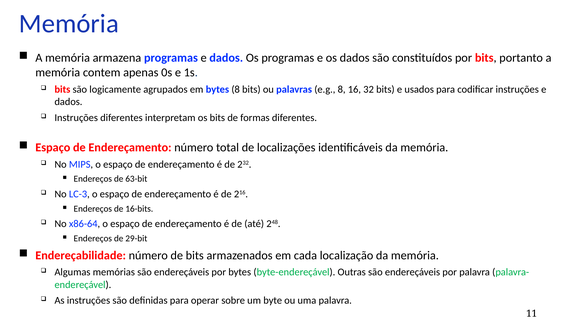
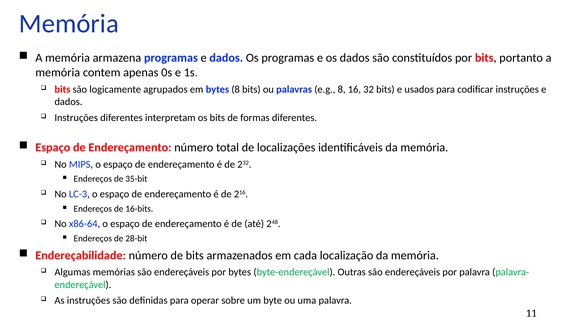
63-bit: 63-bit -> 35-bit
29-bit: 29-bit -> 28-bit
